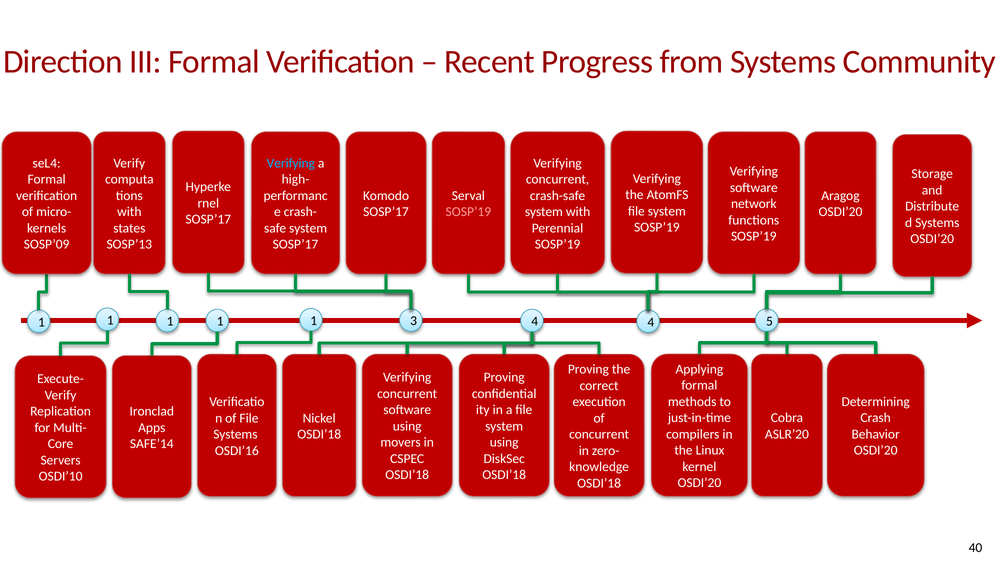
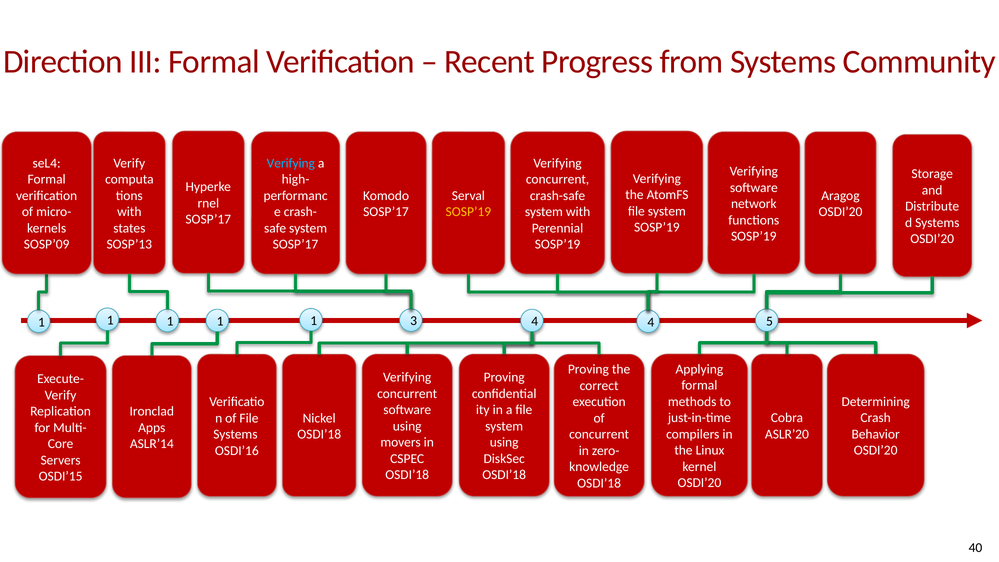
SOSP’19 at (468, 212) colour: pink -> yellow
SAFE’14: SAFE’14 -> ASLR’14
OSDI’10: OSDI’10 -> OSDI’15
